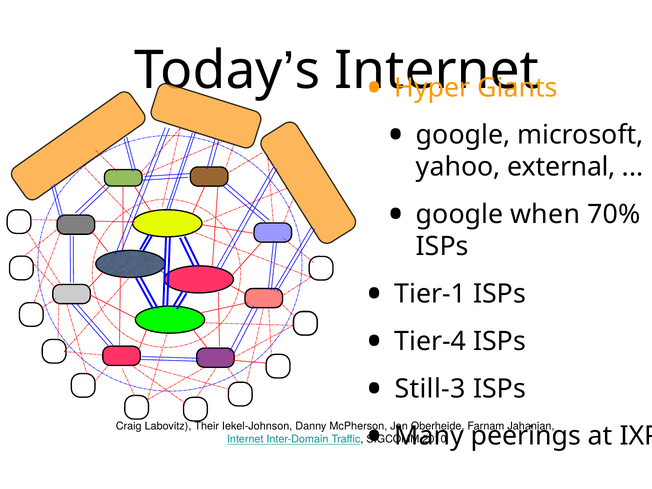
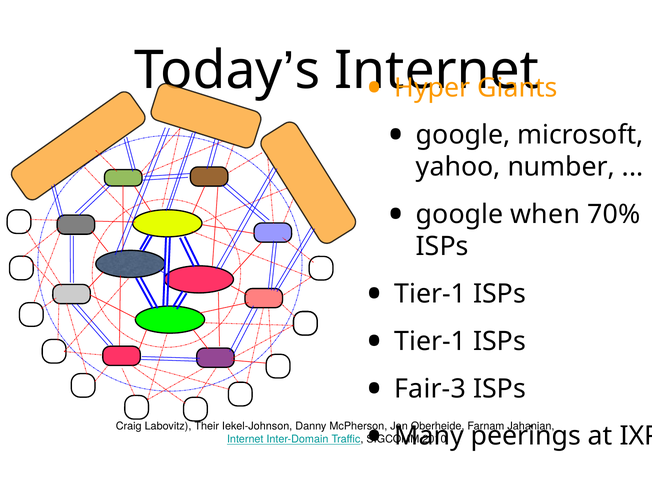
external: external -> number
Tier-4 at (430, 341): Tier-4 -> Tier-1
Still-3: Still-3 -> Fair-3
